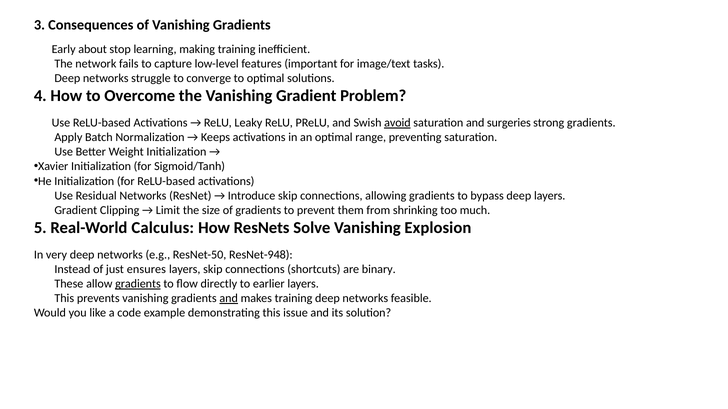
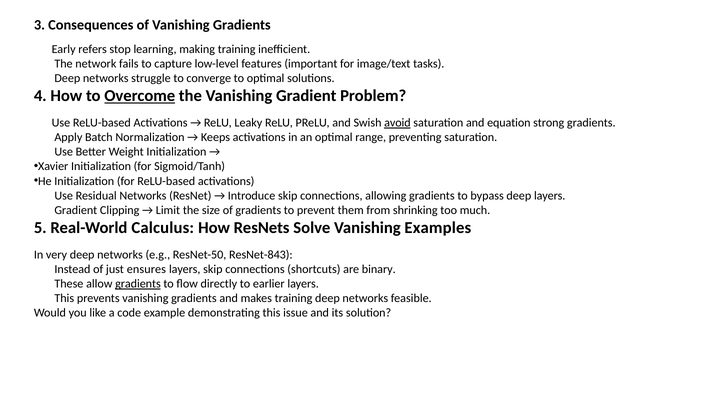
about: about -> refers
Overcome underline: none -> present
surgeries: surgeries -> equation
Explosion: Explosion -> Examples
ResNet-948: ResNet-948 -> ResNet-843
and at (229, 299) underline: present -> none
